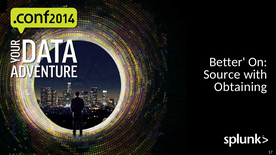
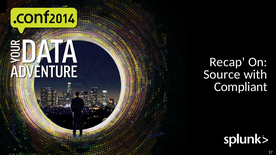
Better: Better -> Recap
Obtaining: Obtaining -> Compliant
